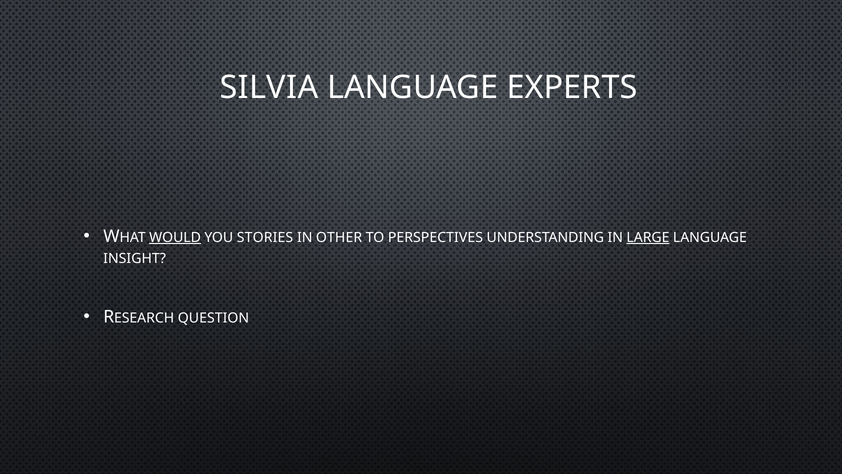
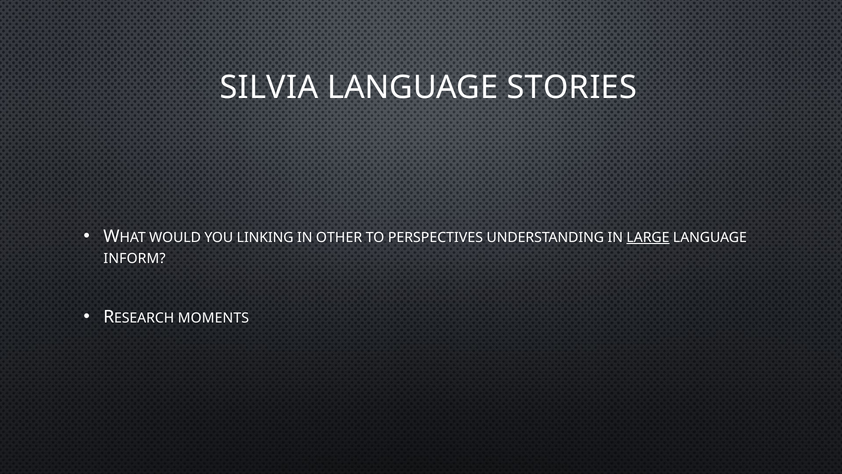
EXPERTS: EXPERTS -> STORIES
WOULD underline: present -> none
STORIES: STORIES -> LINKING
INSIGHT: INSIGHT -> INFORM
QUESTION: QUESTION -> MOMENTS
